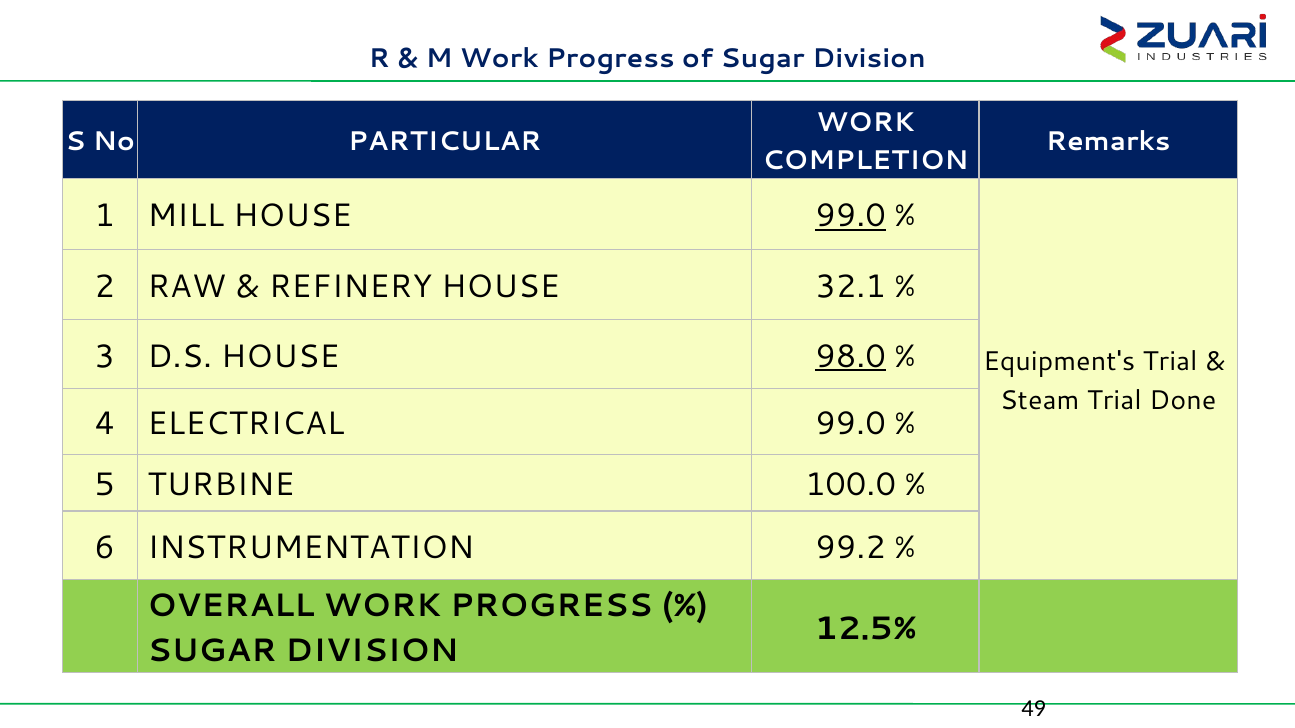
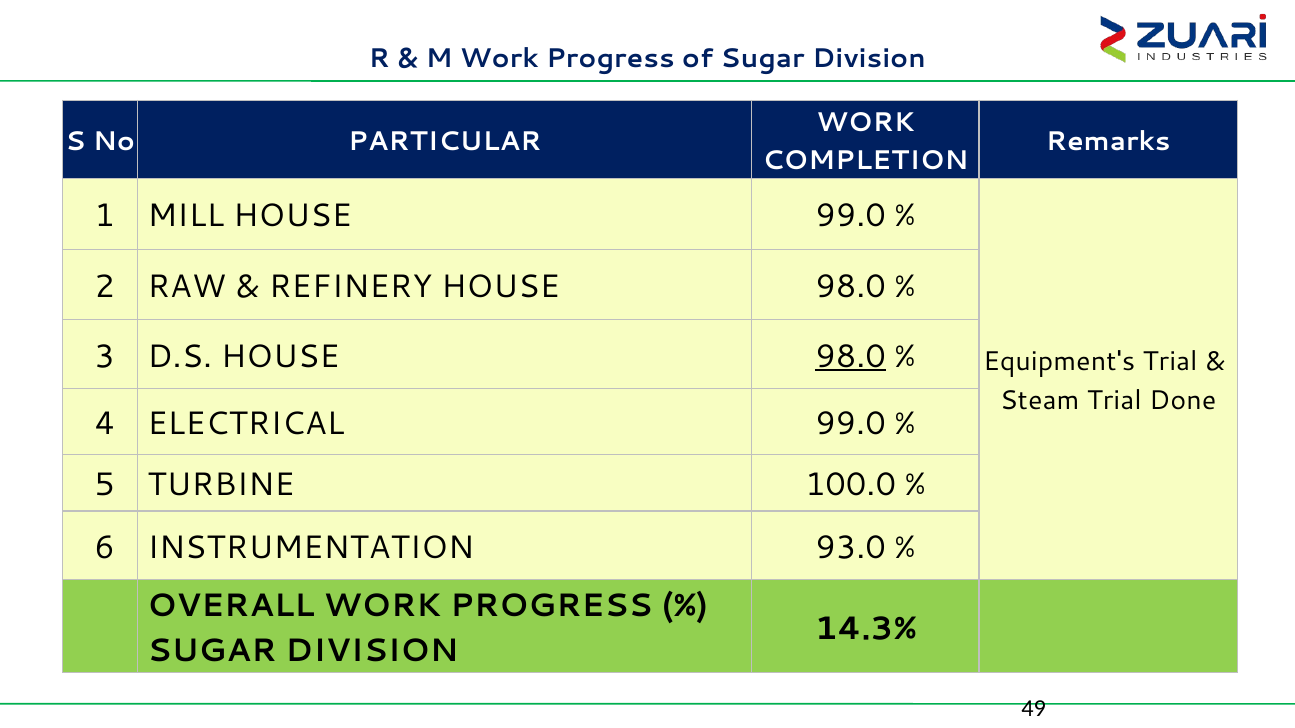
99.0 at (851, 216) underline: present -> none
REFINERY HOUSE 32.1: 32.1 -> 98.0
99.2: 99.2 -> 93.0
12.5%: 12.5% -> 14.3%
